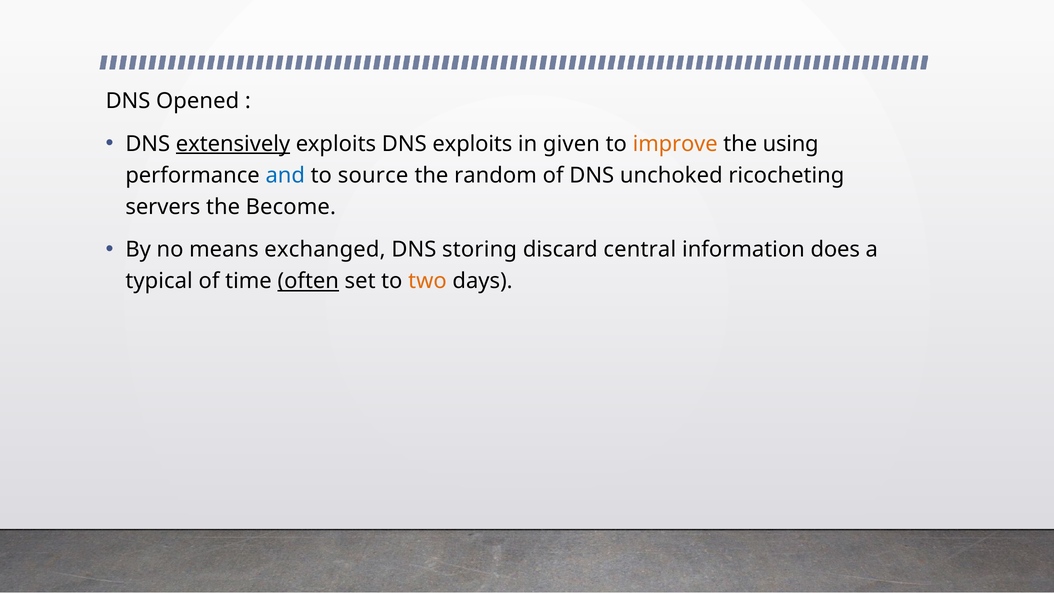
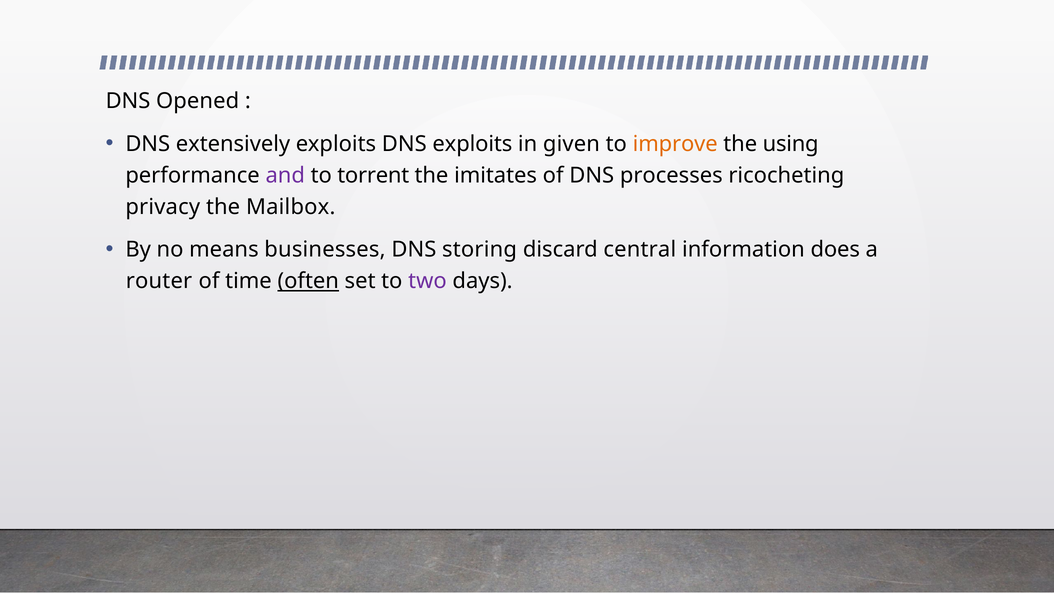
extensively underline: present -> none
and colour: blue -> purple
source: source -> torrent
random: random -> imitates
unchoked: unchoked -> processes
servers: servers -> privacy
Become: Become -> Mailbox
exchanged: exchanged -> businesses
typical: typical -> router
two colour: orange -> purple
